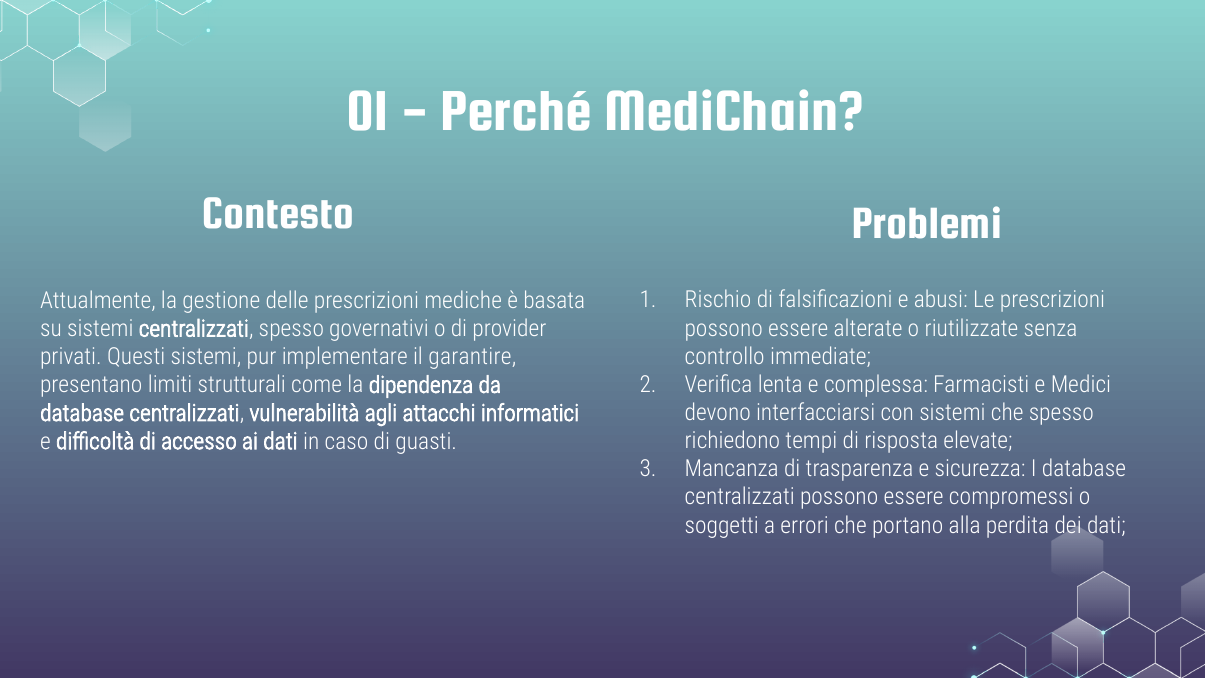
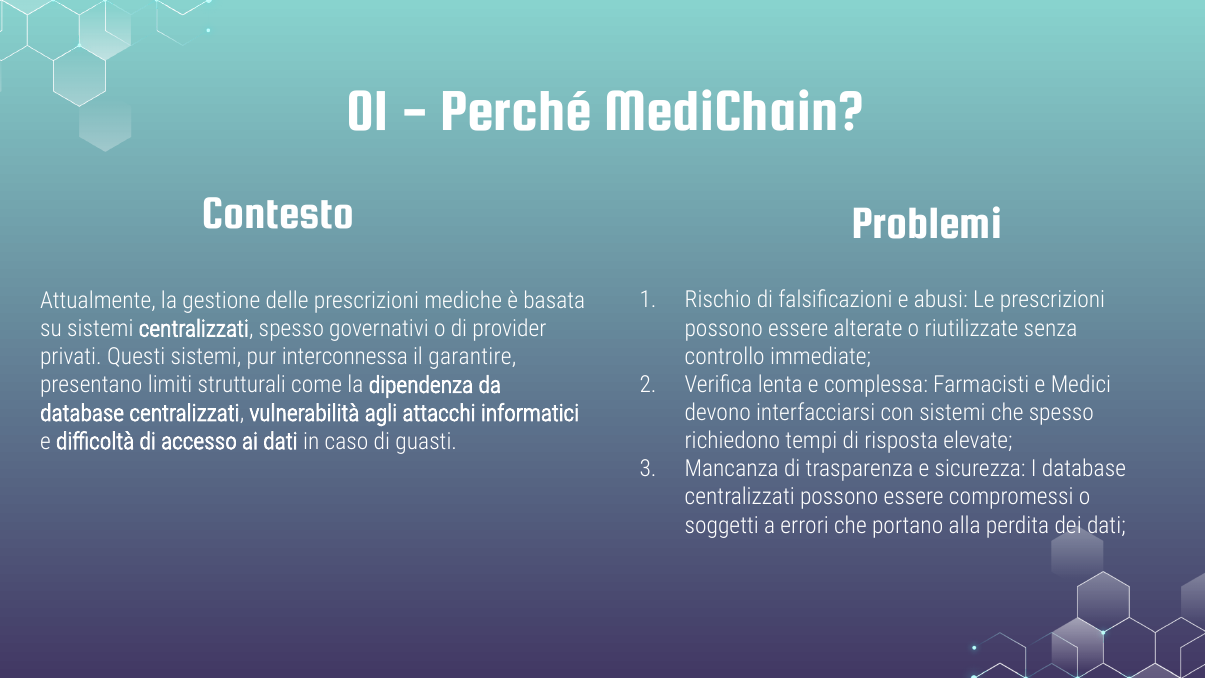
implementare: implementare -> interconnessa
